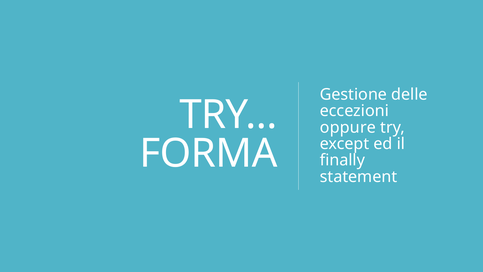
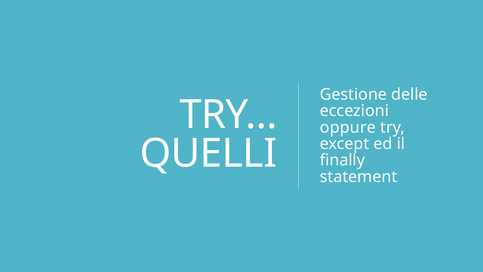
FORMA: FORMA -> QUELLI
